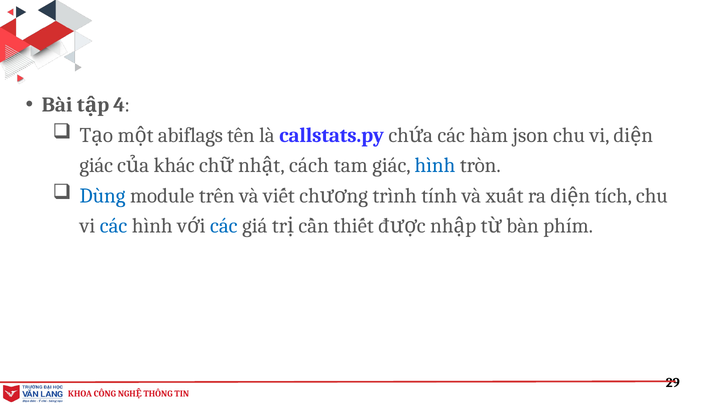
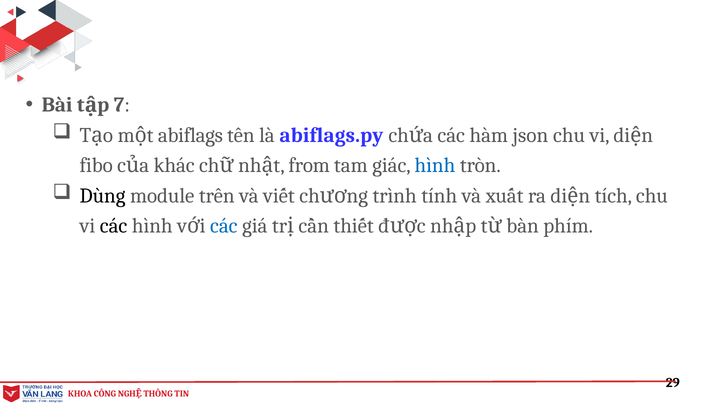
4: 4 -> 7
callstats.py: callstats.py -> abiflags.py
giác at (96, 165): giác -> fibo
cách: cách -> from
Dùng colour: blue -> black
các at (114, 226) colour: blue -> black
